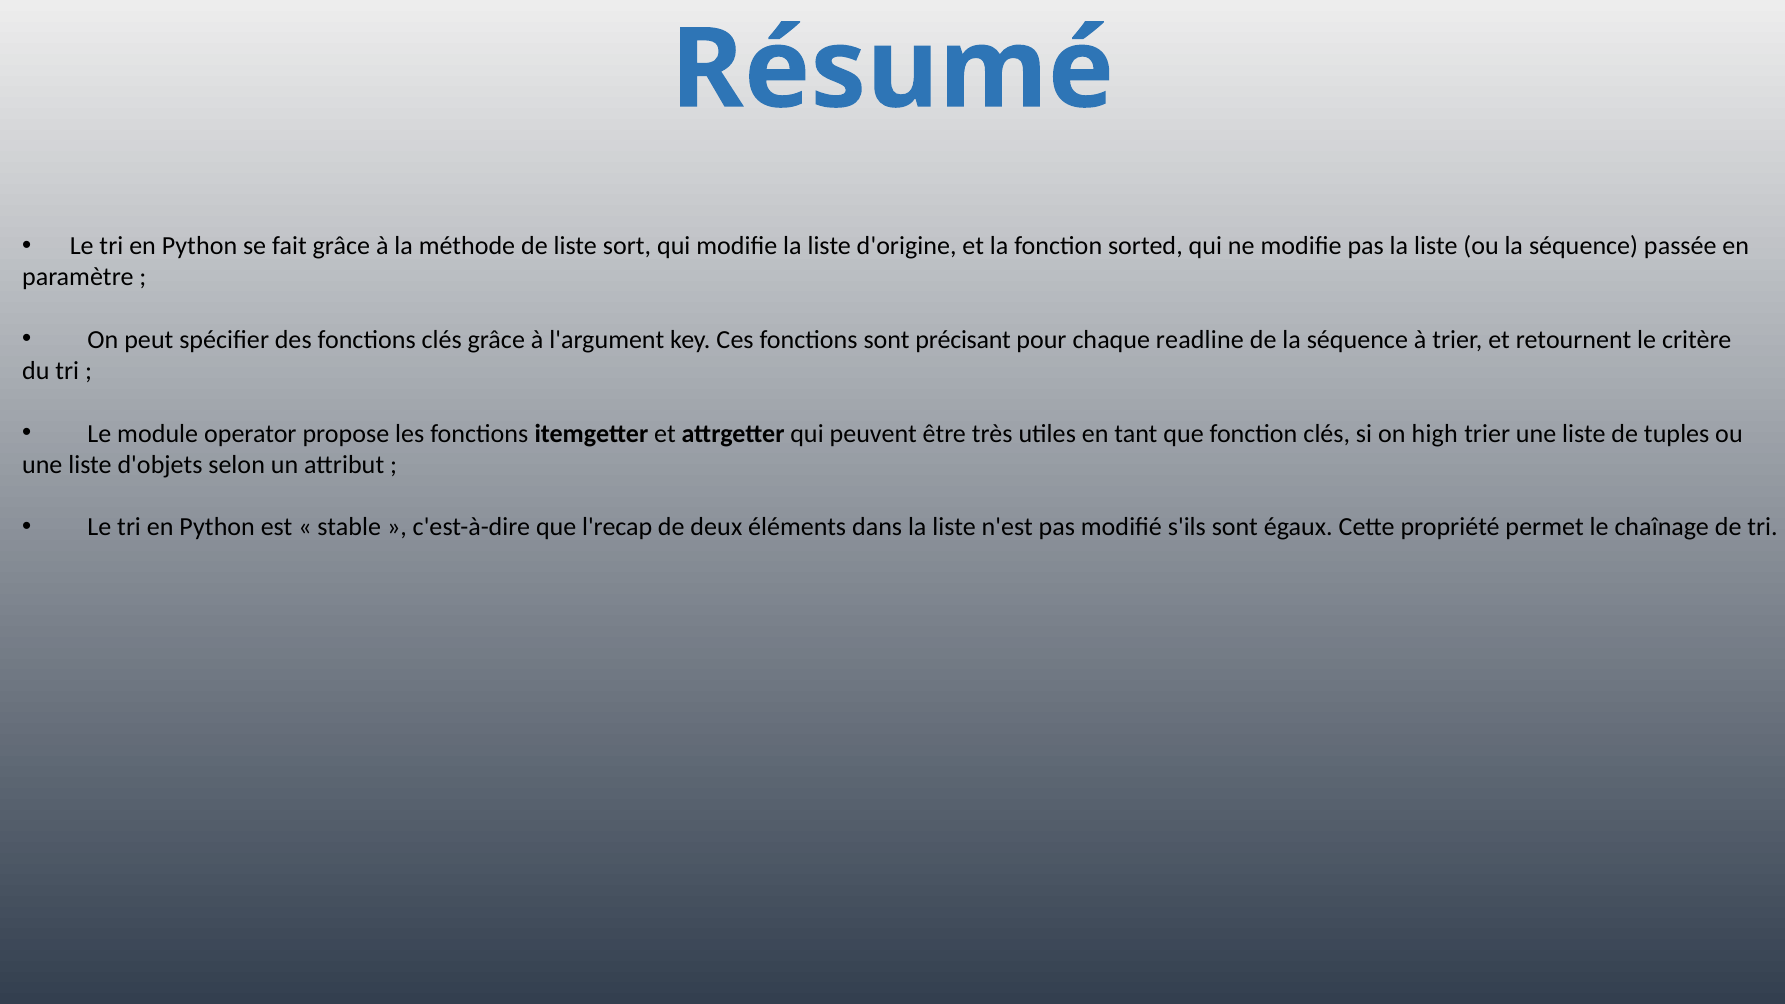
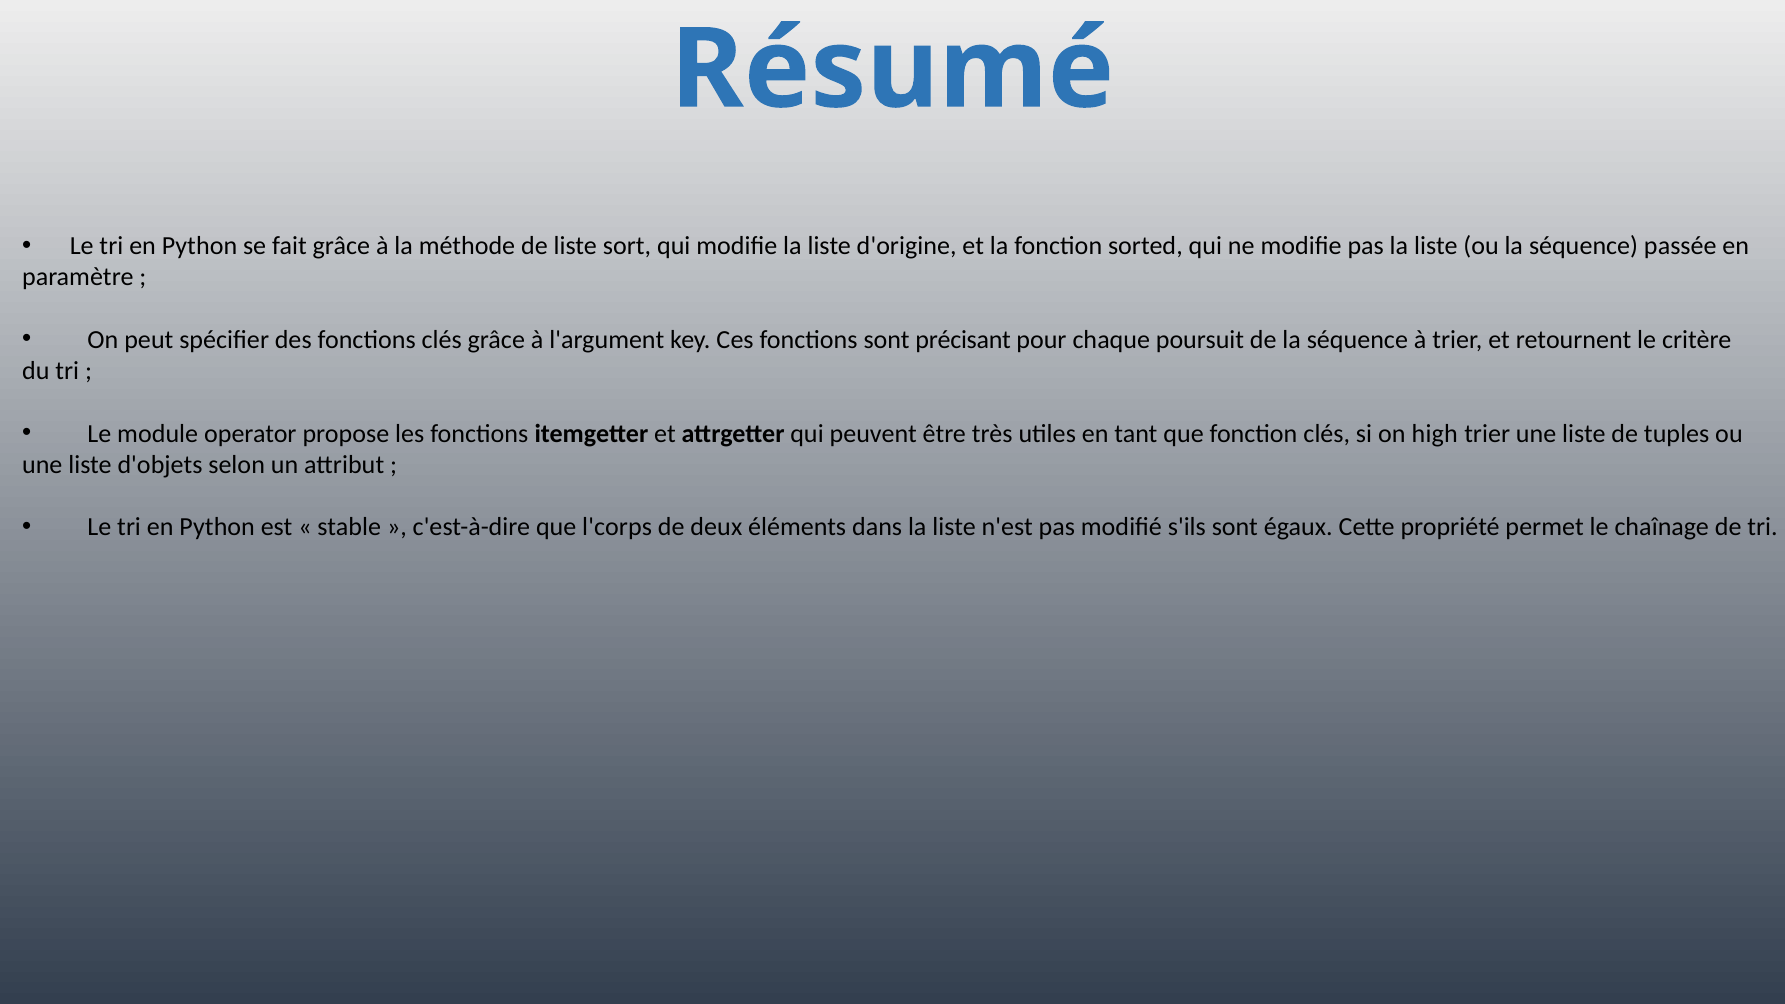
readline: readline -> poursuit
l'recap: l'recap -> l'corps
